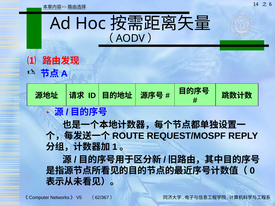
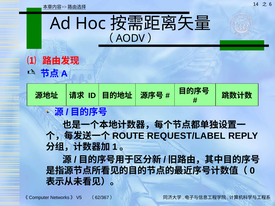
REQUEST/MOSPF: REQUEST/MOSPF -> REQUEST/LABEL
